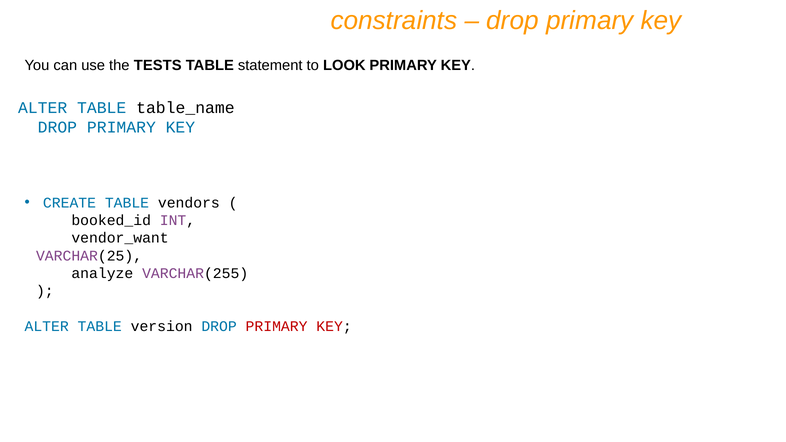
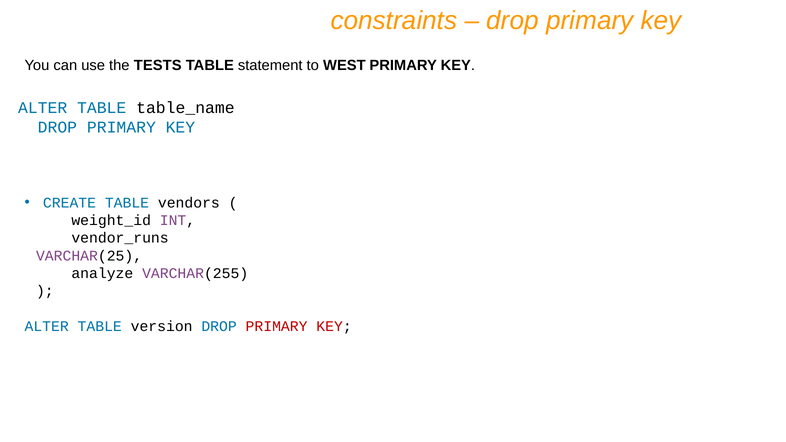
LOOK: LOOK -> WEST
booked_id: booked_id -> weight_id
vendor_want: vendor_want -> vendor_runs
